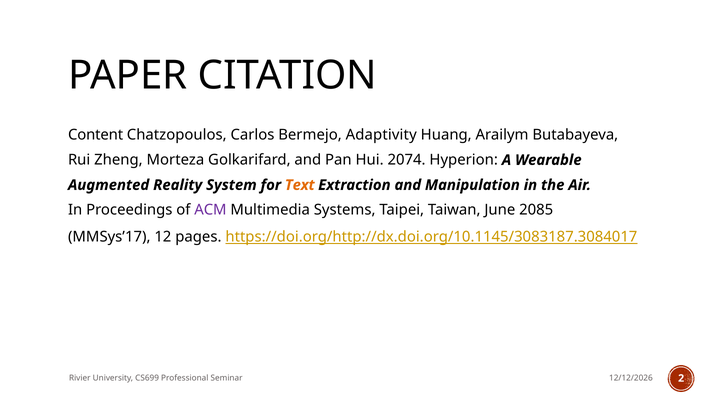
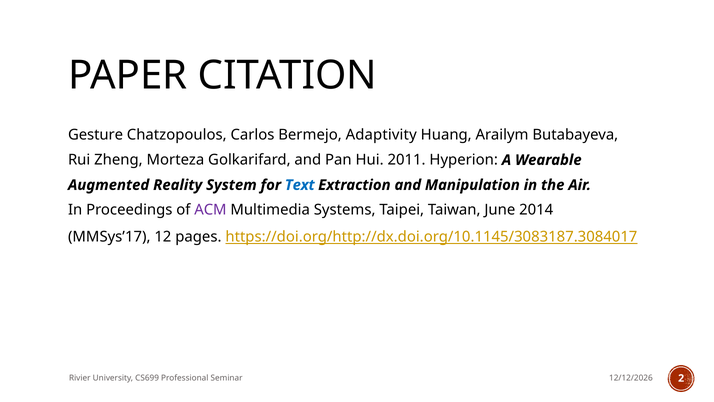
Content: Content -> Gesture
2074: 2074 -> 2011
Text colour: orange -> blue
2085: 2085 -> 2014
